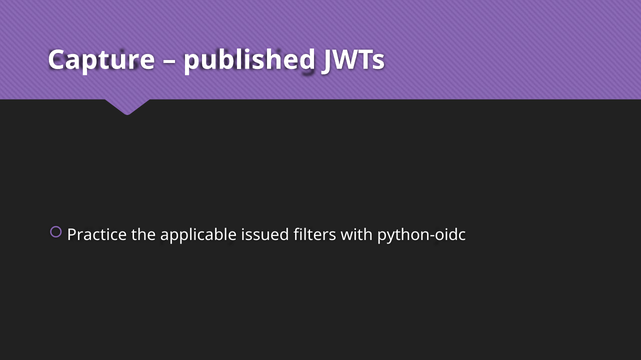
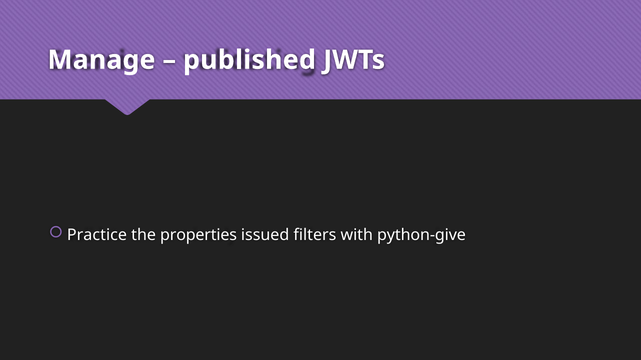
Capture: Capture -> Manage
applicable: applicable -> properties
python-oidc: python-oidc -> python-give
